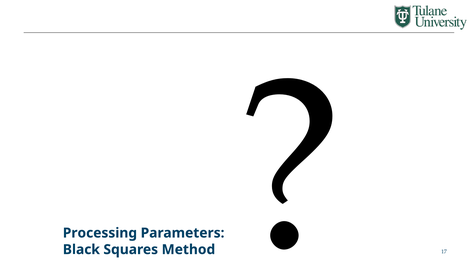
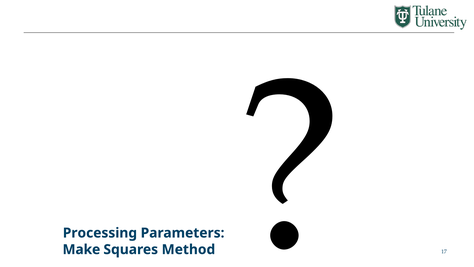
Black: Black -> Make
